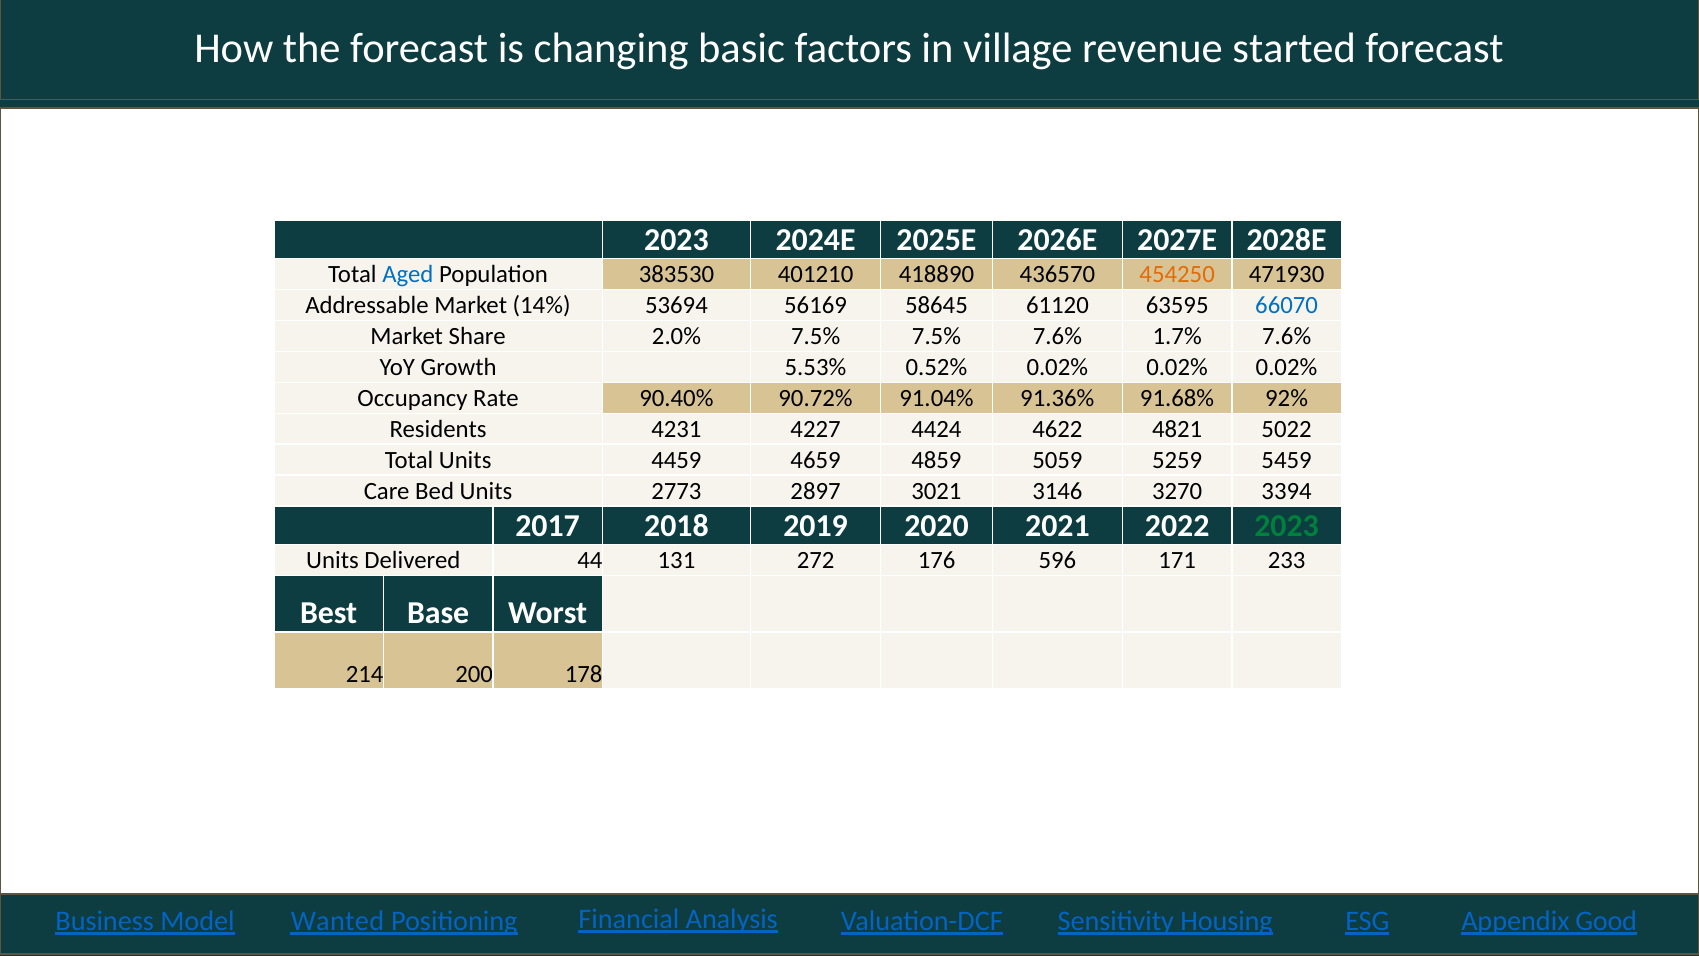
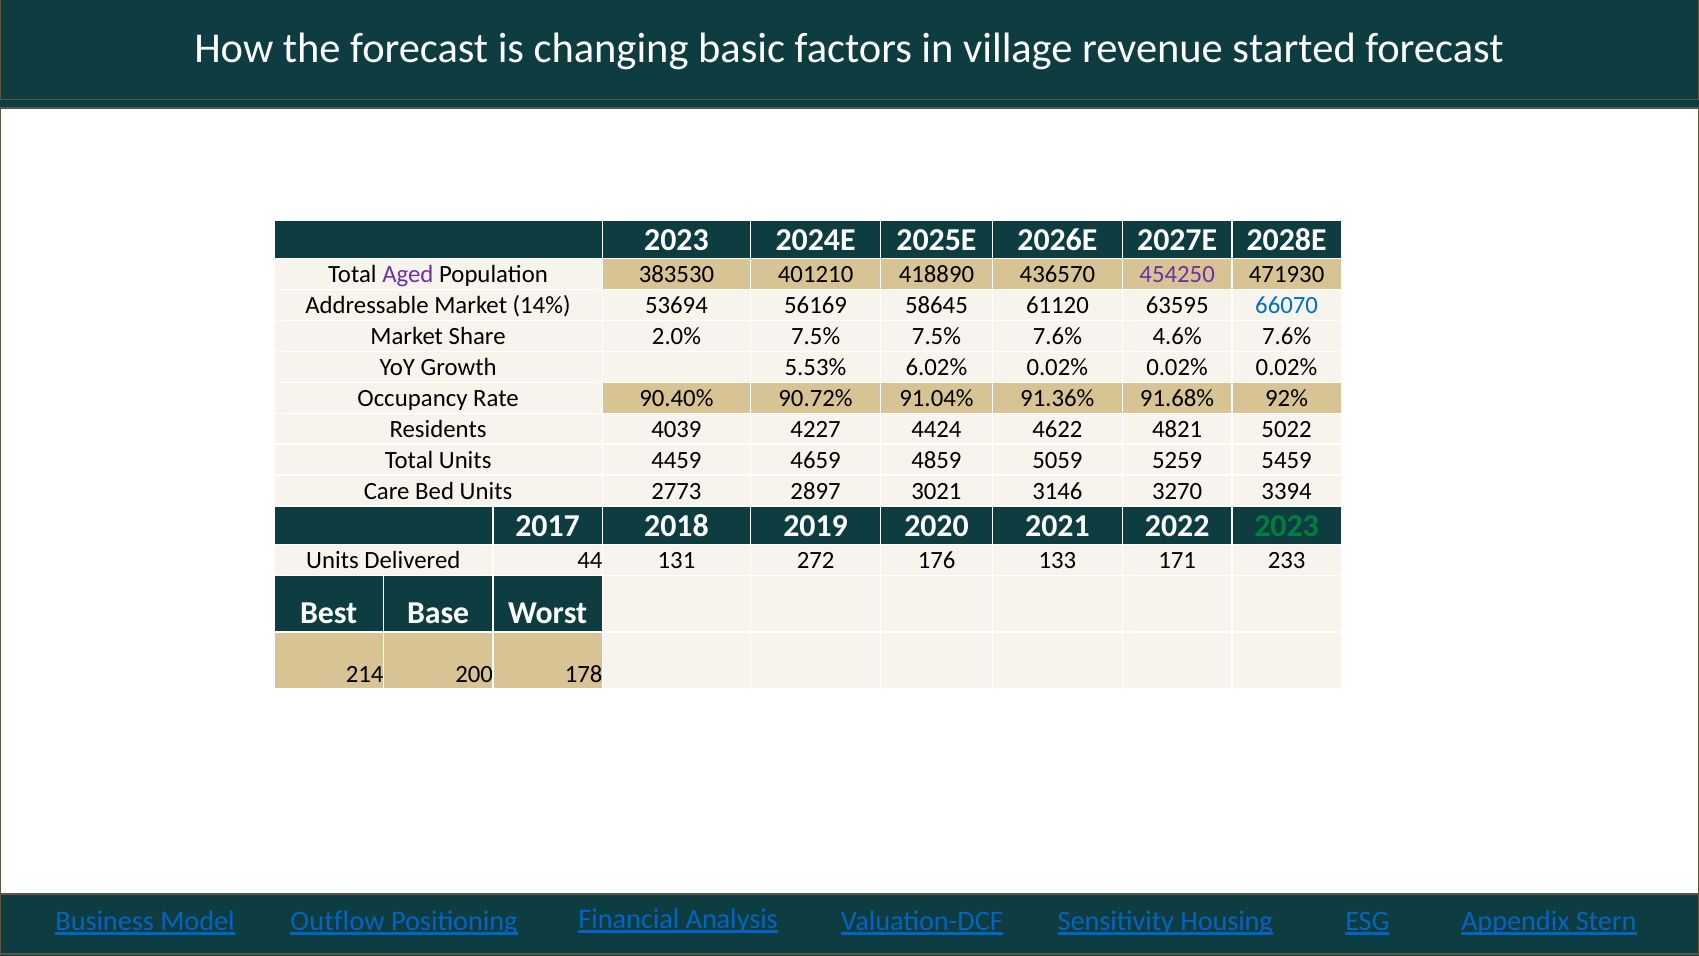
Aged colour: blue -> purple
454250 colour: orange -> purple
1.7%: 1.7% -> 4.6%
0.52%: 0.52% -> 6.02%
4231: 4231 -> 4039
596: 596 -> 133
Wanted: Wanted -> Outflow
Good: Good -> Stern
